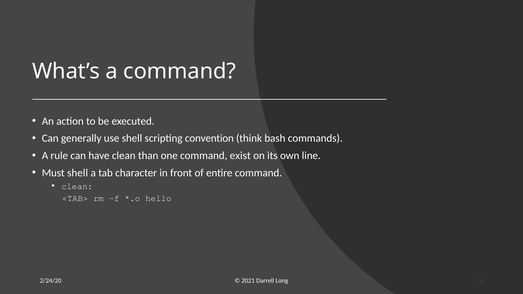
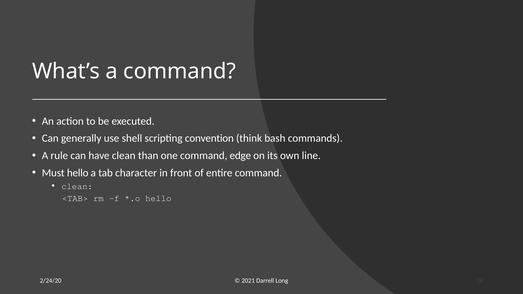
exist: exist -> edge
Must shell: shell -> hello
